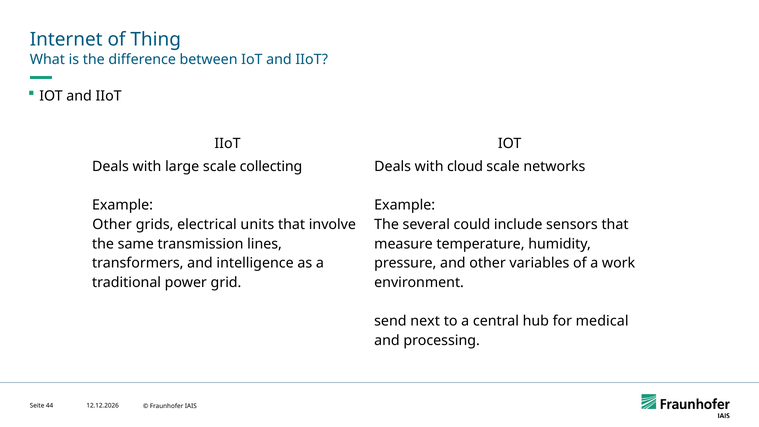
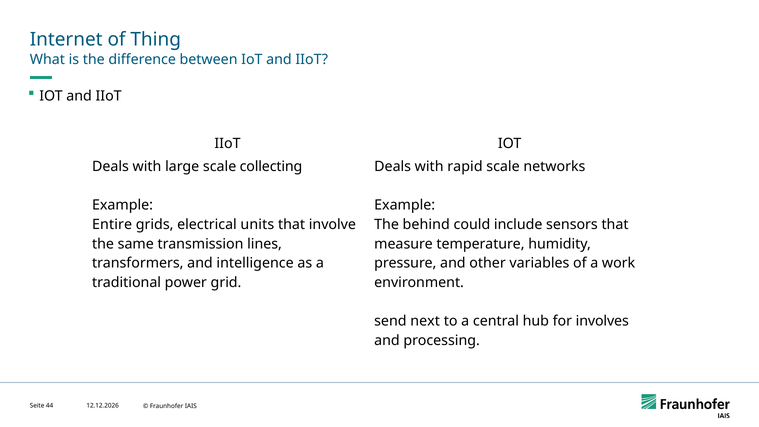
cloud: cloud -> rapid
Other at (112, 224): Other -> Entire
several: several -> behind
medical: medical -> involves
